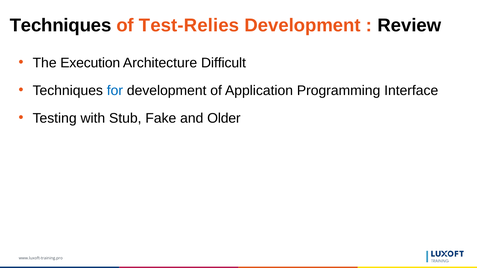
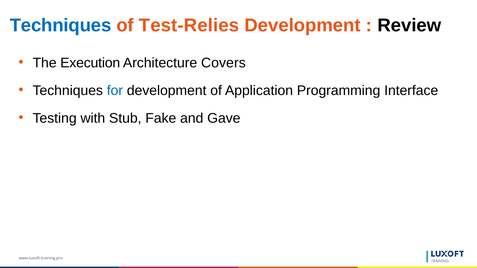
Techniques at (61, 25) colour: black -> blue
Difficult: Difficult -> Covers
Older: Older -> Gave
